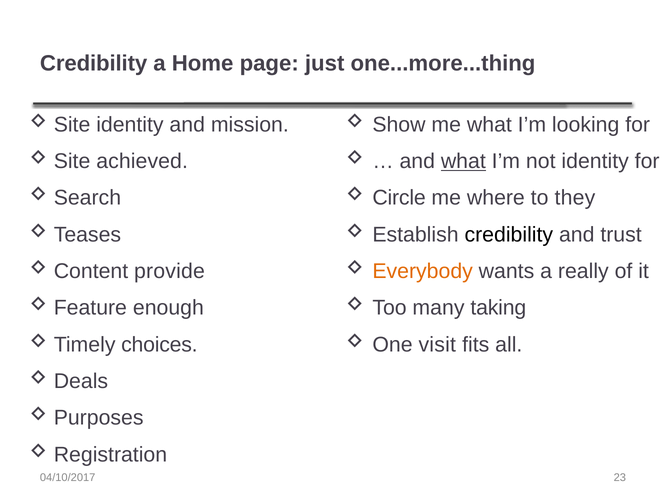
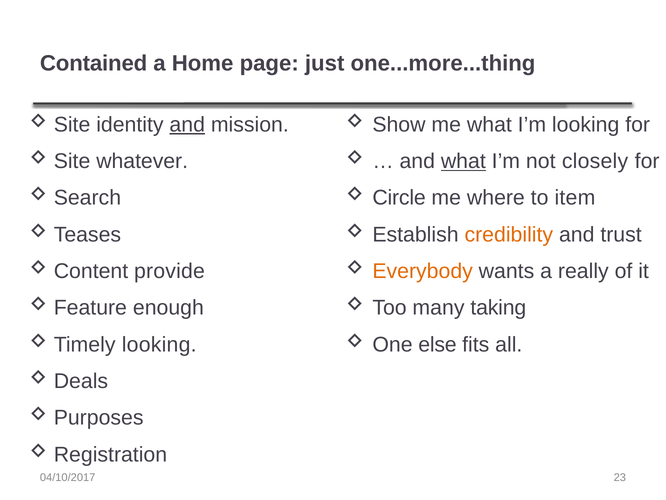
Credibility at (94, 63): Credibility -> Contained
and at (187, 124) underline: none -> present
achieved: achieved -> whatever
not identity: identity -> closely
they: they -> item
credibility at (509, 234) colour: black -> orange
Timely choices: choices -> looking
visit: visit -> else
